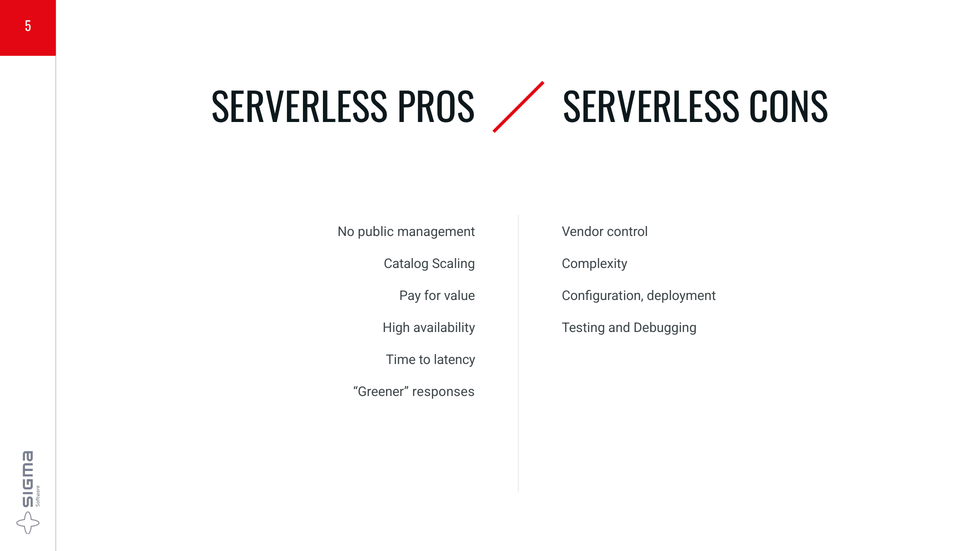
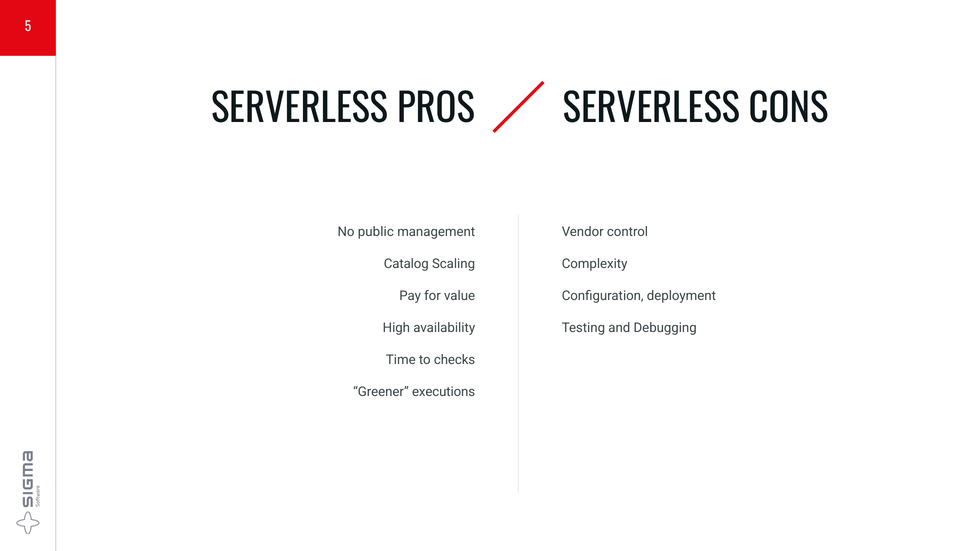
latency: latency -> checks
responses: responses -> executions
